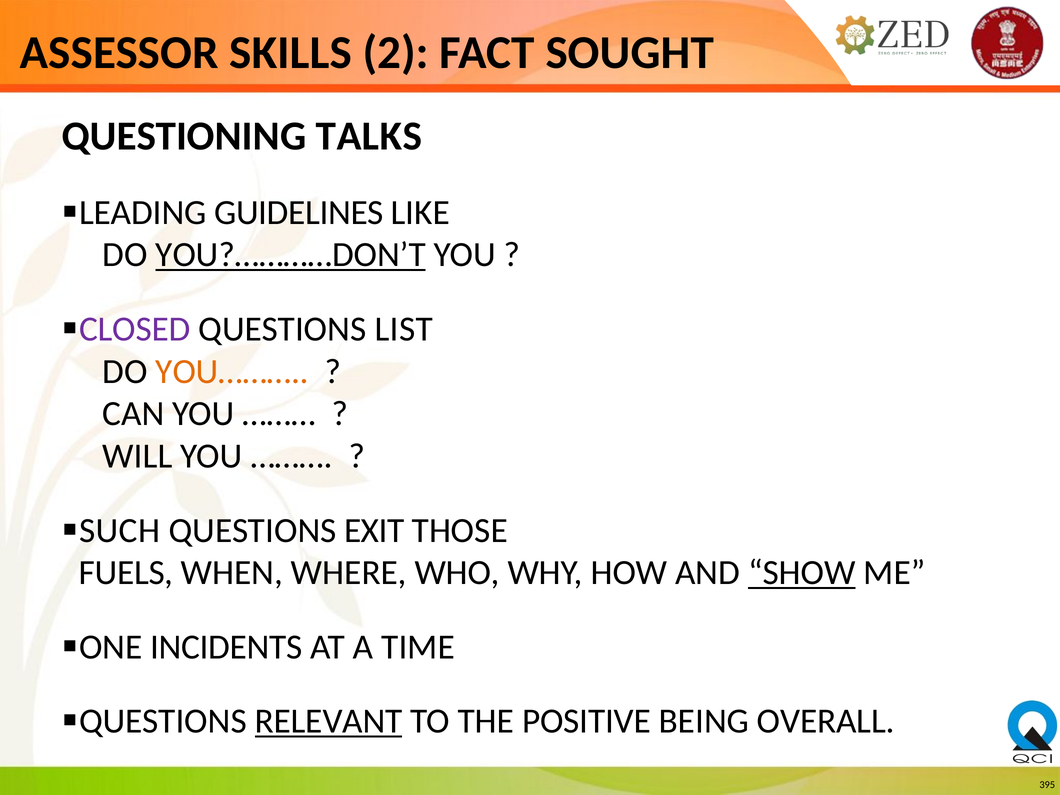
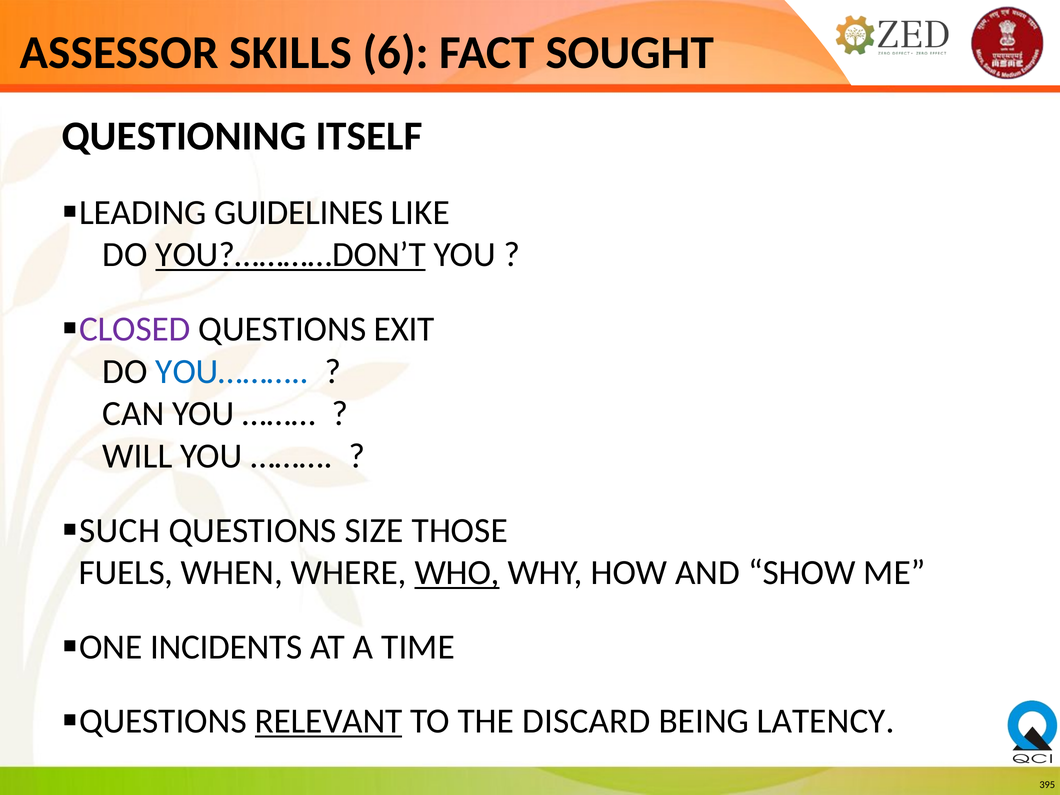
2: 2 -> 6
TALKS: TALKS -> ITSELF
LIST: LIST -> EXIT
YOU……… colour: orange -> blue
EXIT: EXIT -> SIZE
WHO underline: none -> present
SHOW underline: present -> none
POSITIVE: POSITIVE -> DISCARD
OVERALL: OVERALL -> LATENCY
